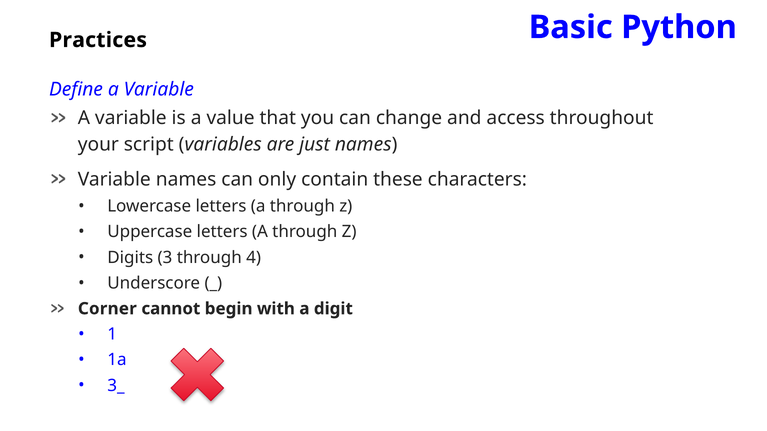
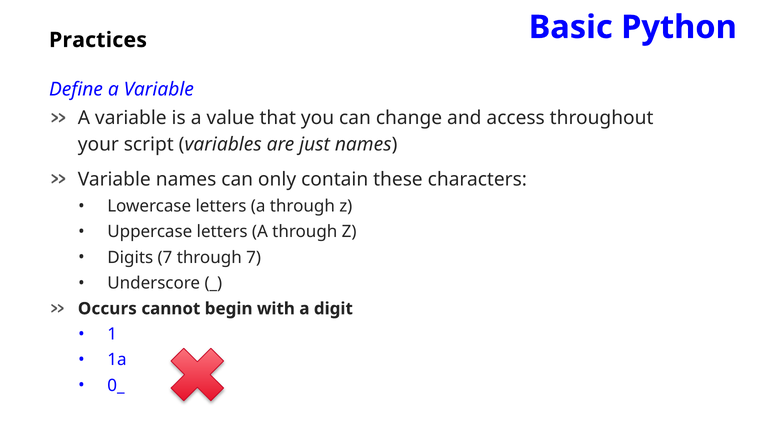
Digits 3: 3 -> 7
through 4: 4 -> 7
Corner: Corner -> Occurs
3_: 3_ -> 0_
